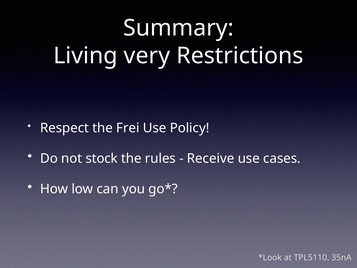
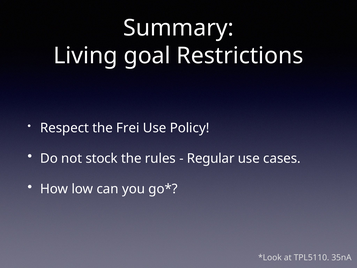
very: very -> goal
Receive: Receive -> Regular
